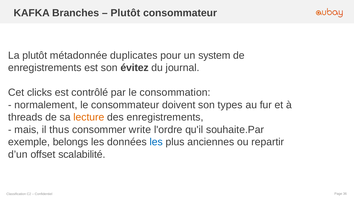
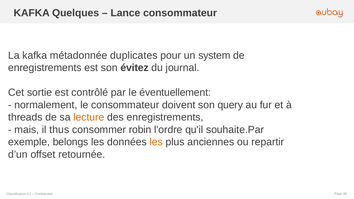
Branches: Branches -> Quelques
Plutôt at (125, 13): Plutôt -> Lance
La plutôt: plutôt -> kafka
clicks: clicks -> sortie
consommation: consommation -> éventuellement
types: types -> query
write: write -> robin
les at (156, 142) colour: blue -> orange
scalabilité: scalabilité -> retournée
